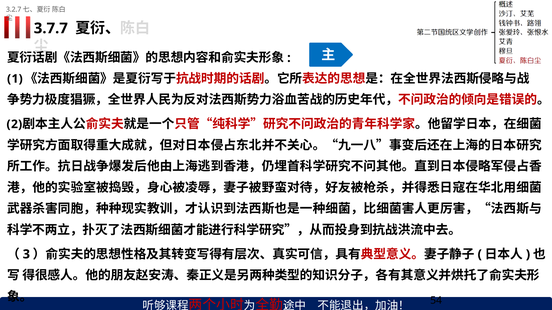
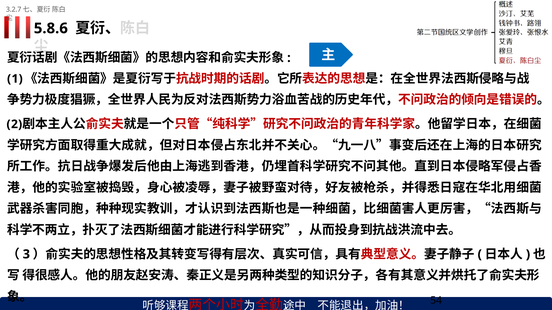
3.7.7: 3.7.7 -> 5.8.6
